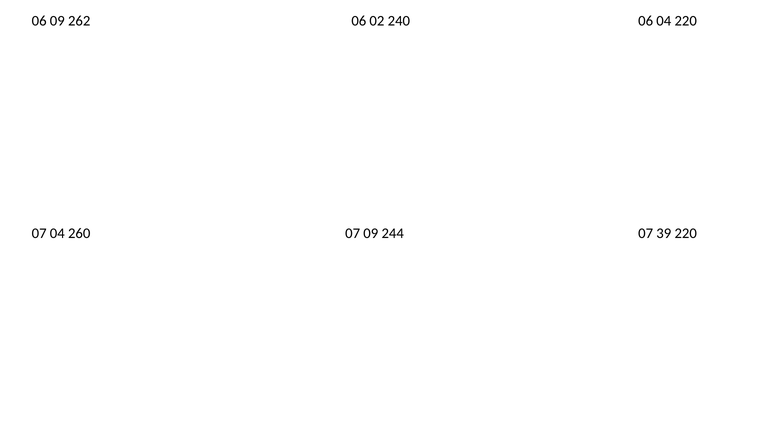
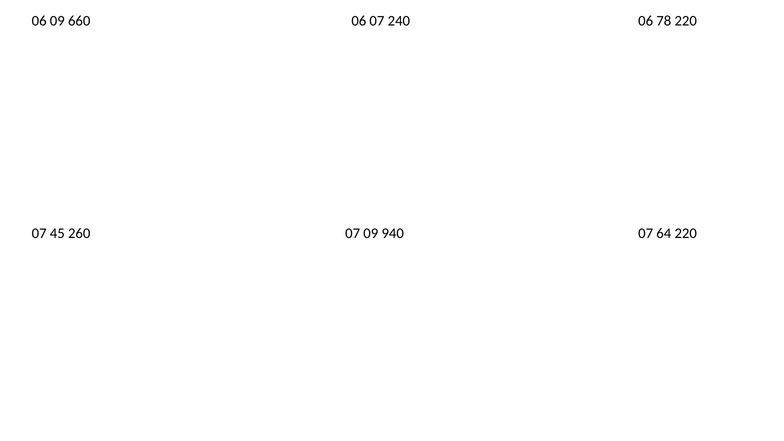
262: 262 -> 660
06 02: 02 -> 07
06 04: 04 -> 78
07 04: 04 -> 45
244: 244 -> 940
39: 39 -> 64
